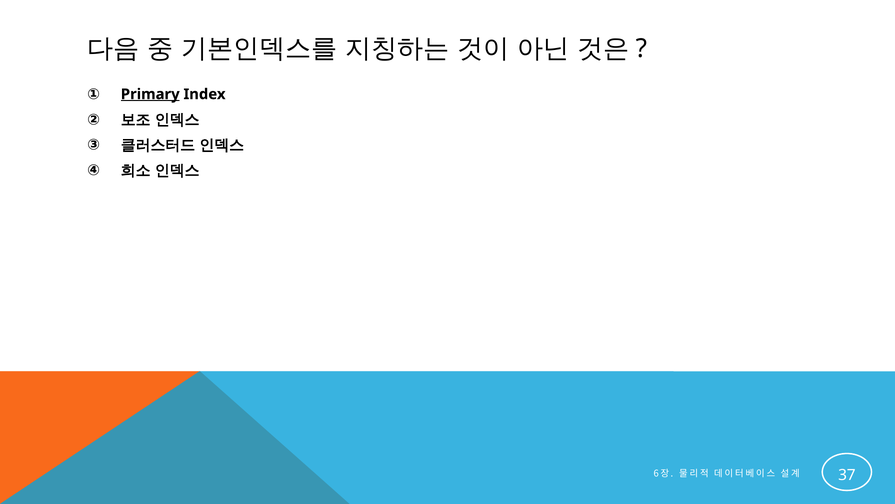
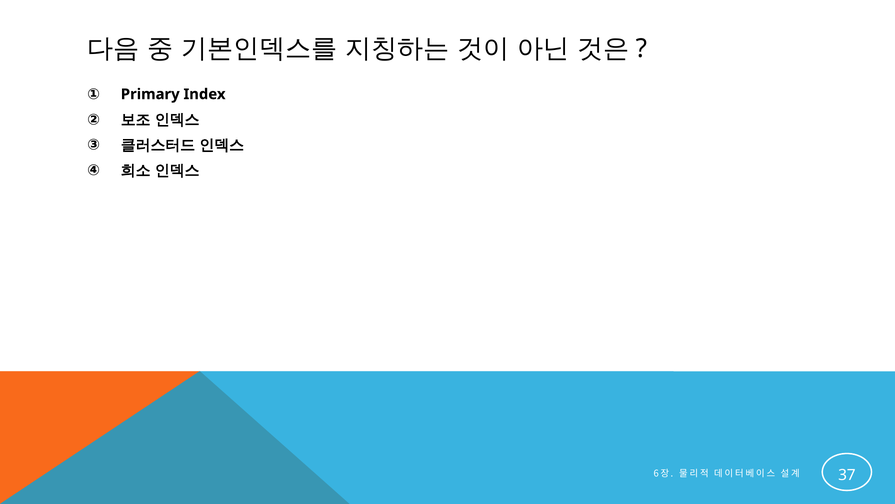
Primary underline: present -> none
